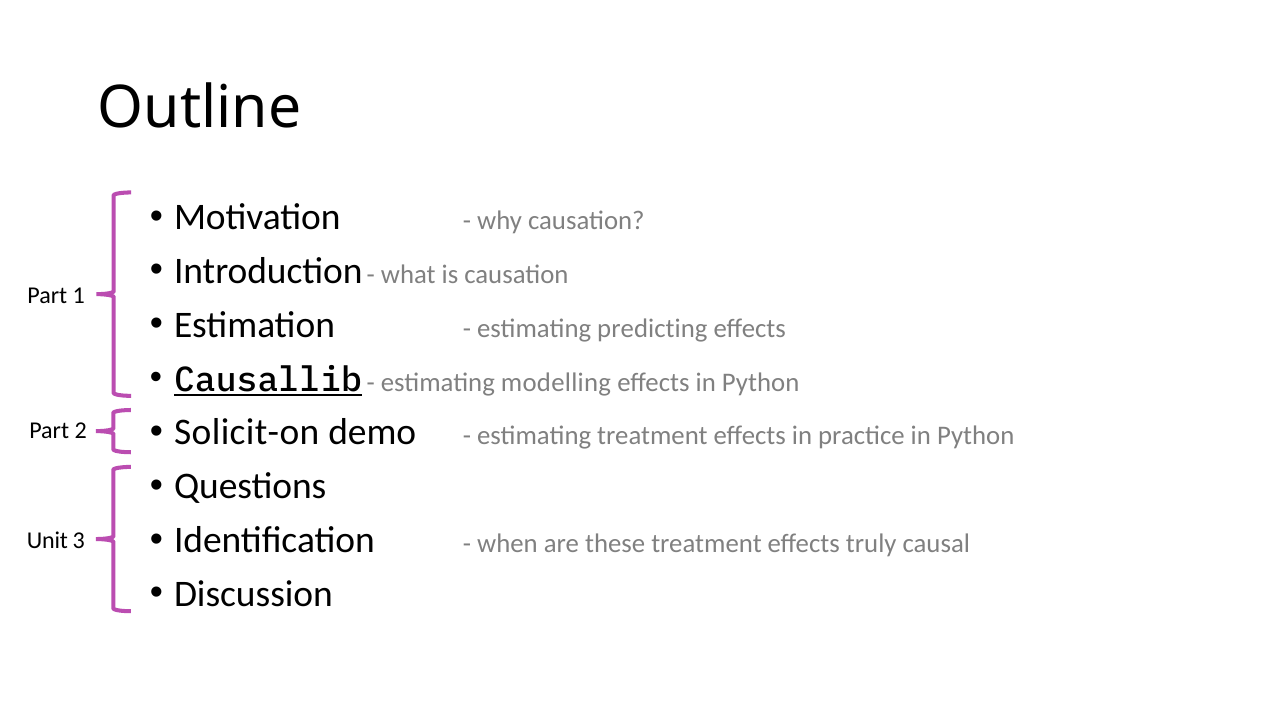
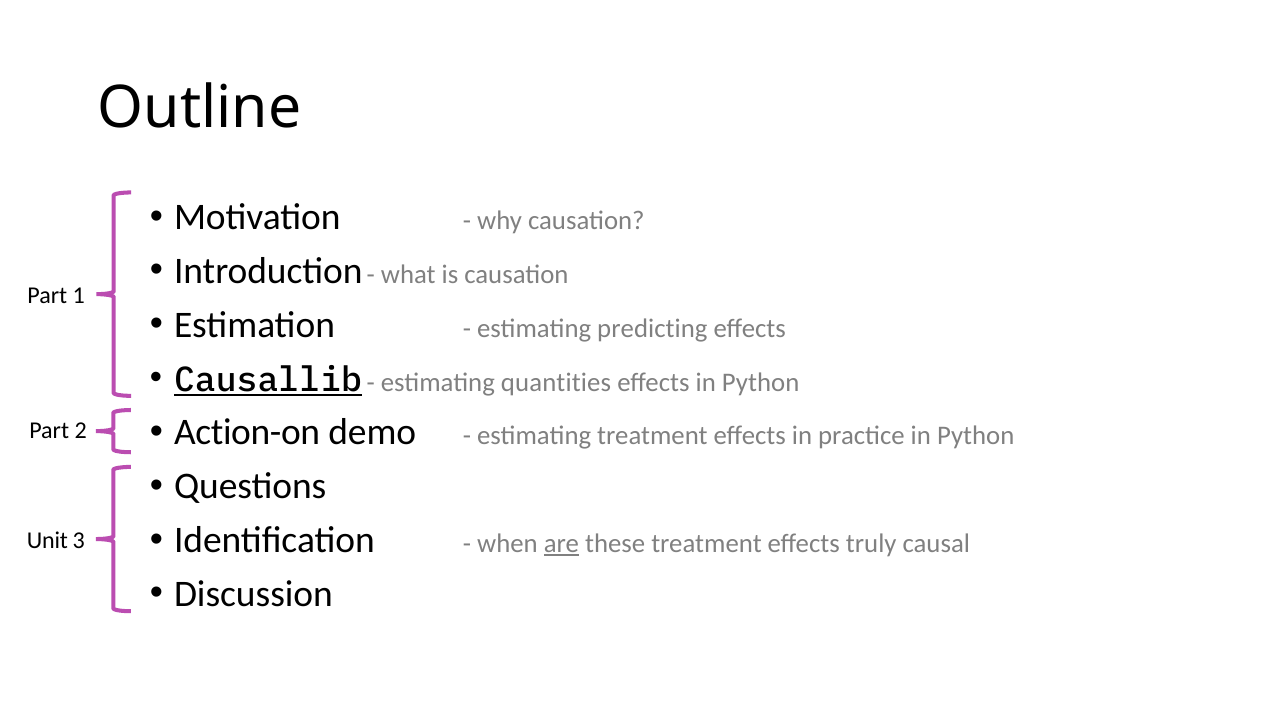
modelling: modelling -> quantities
Solicit-on: Solicit-on -> Action-on
are underline: none -> present
